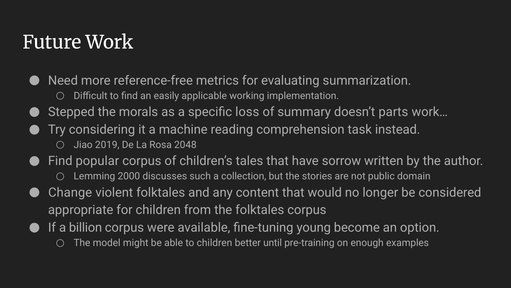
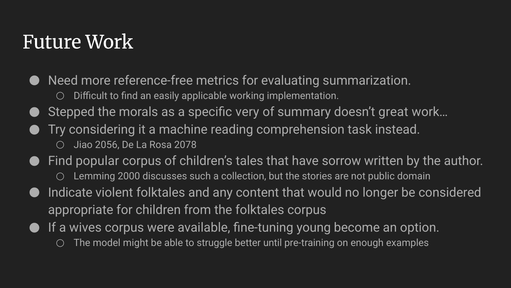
loss: loss -> very
parts: parts -> great
2019: 2019 -> 2056
2048: 2048 -> 2078
Change: Change -> Indicate
billion: billion -> wives
to children: children -> struggle
